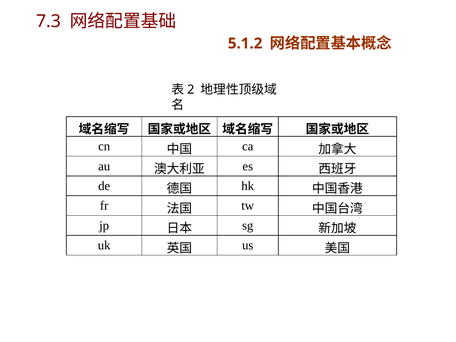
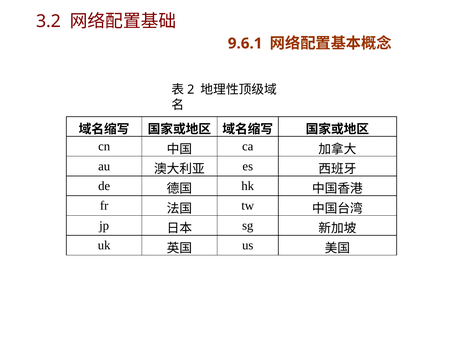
7.3: 7.3 -> 3.2
5.1.2: 5.1.2 -> 9.6.1
